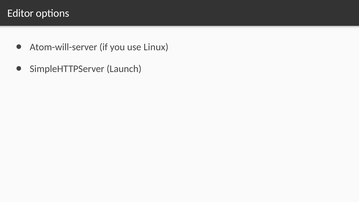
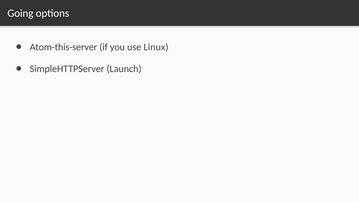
Editor: Editor -> Going
Atom-will-server: Atom-will-server -> Atom-this-server
